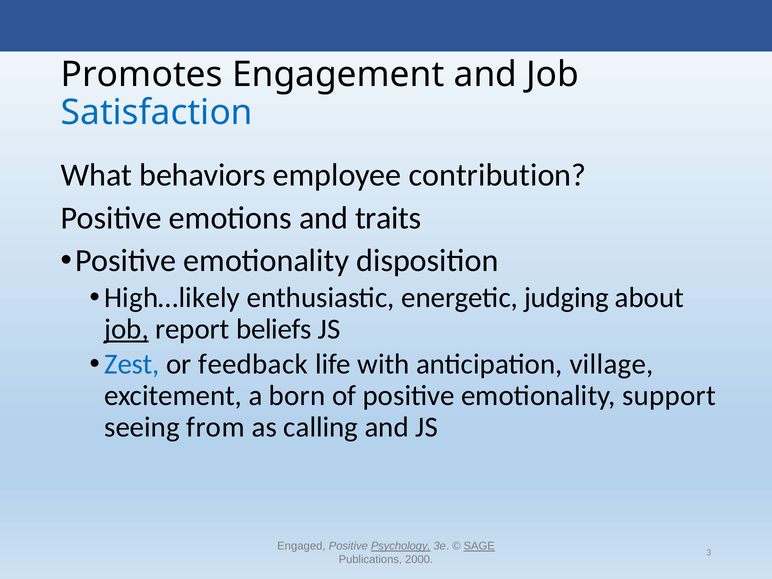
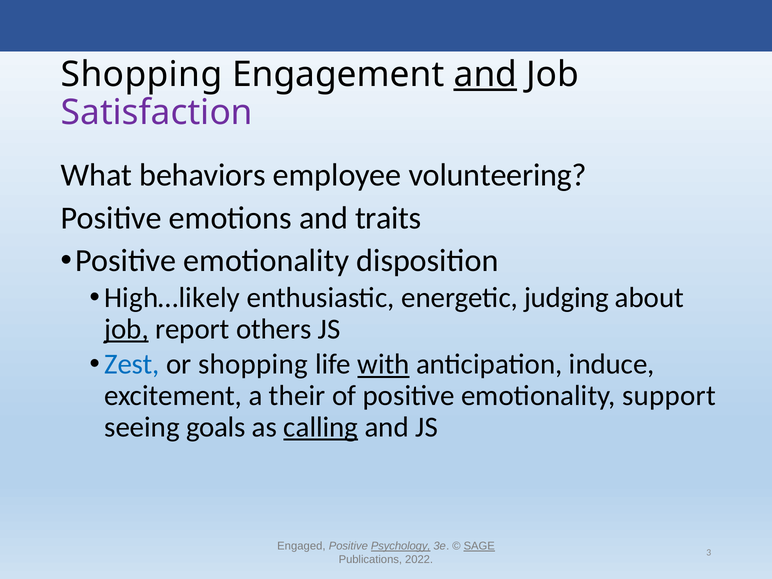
Promotes at (142, 75): Promotes -> Shopping
and at (485, 75) underline: none -> present
Satisfaction colour: blue -> purple
contribution: contribution -> volunteering
beliefs: beliefs -> others
or feedback: feedback -> shopping
with underline: none -> present
village: village -> induce
born: born -> their
from: from -> goals
calling underline: none -> present
2000: 2000 -> 2022
